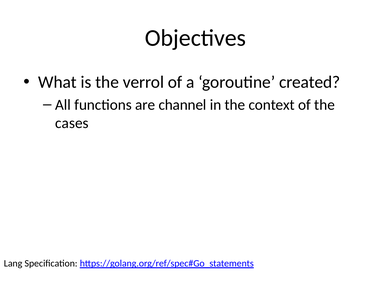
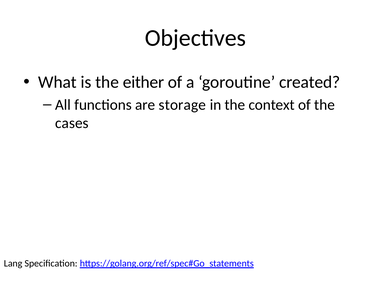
verrol: verrol -> either
channel: channel -> storage
